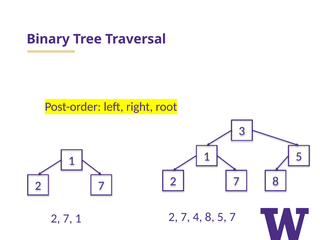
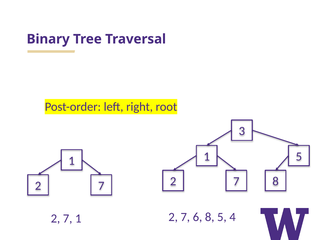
4: 4 -> 6
5 7: 7 -> 4
